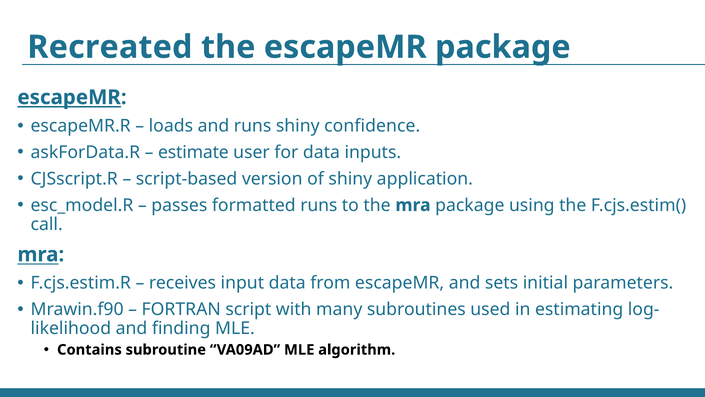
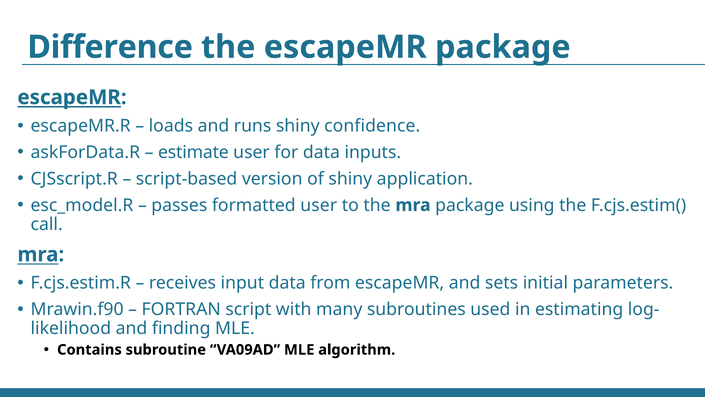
Recreated: Recreated -> Difference
formatted runs: runs -> user
